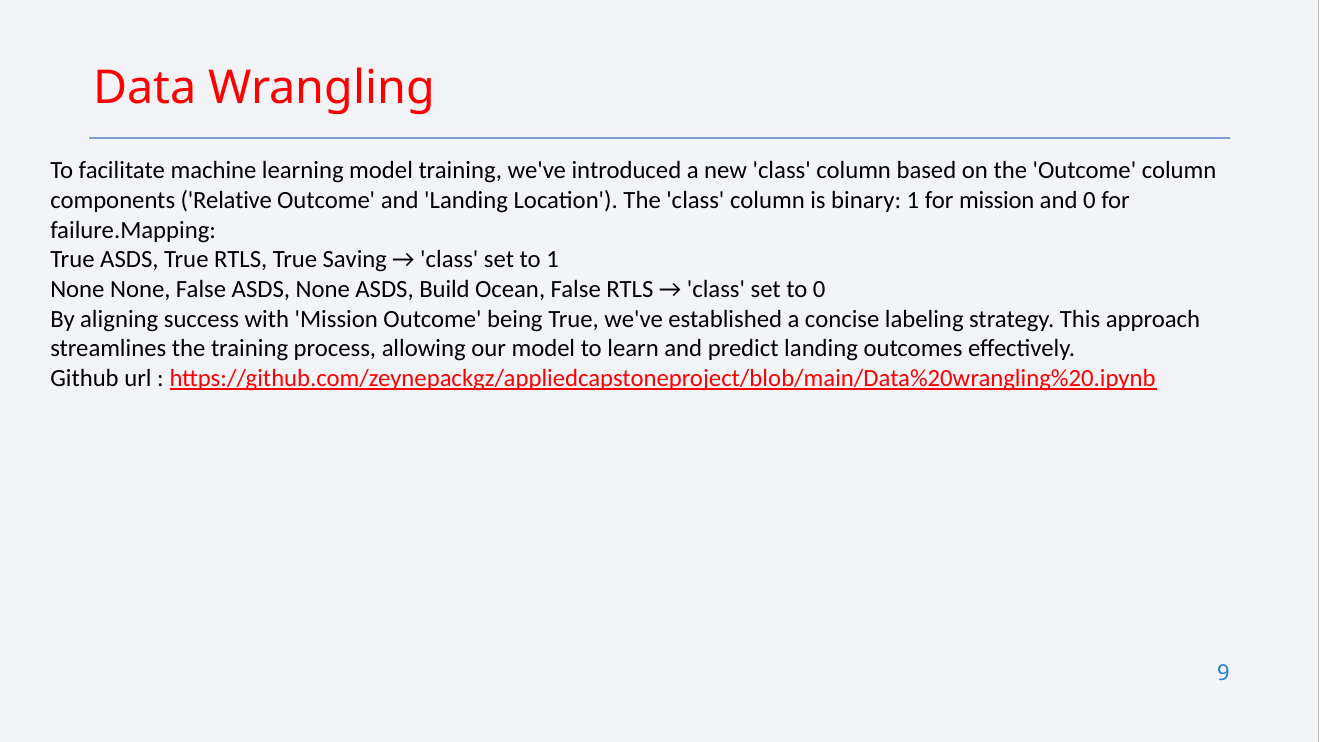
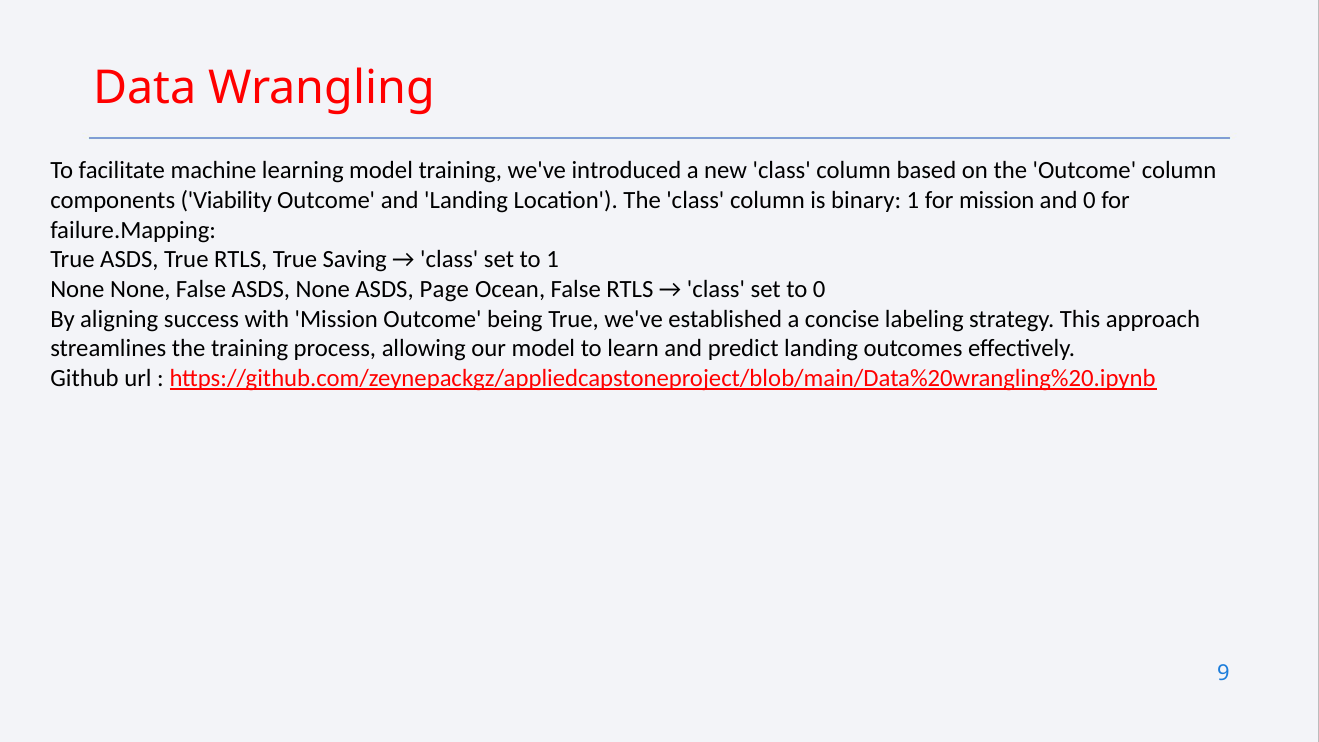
Relative: Relative -> Viability
Build: Build -> Page
